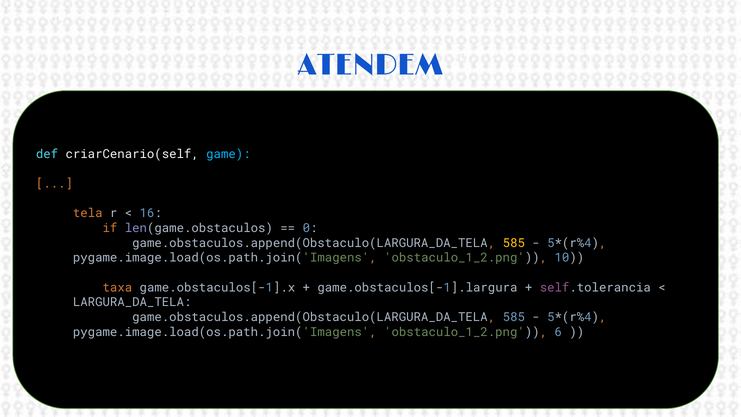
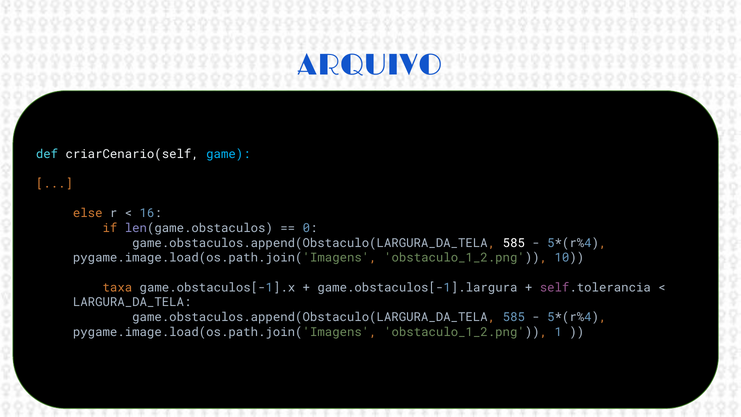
ATENDEM: ATENDEM -> ARQUIVO
tela: tela -> else
585 at (514, 243) colour: yellow -> white
6: 6 -> 1
